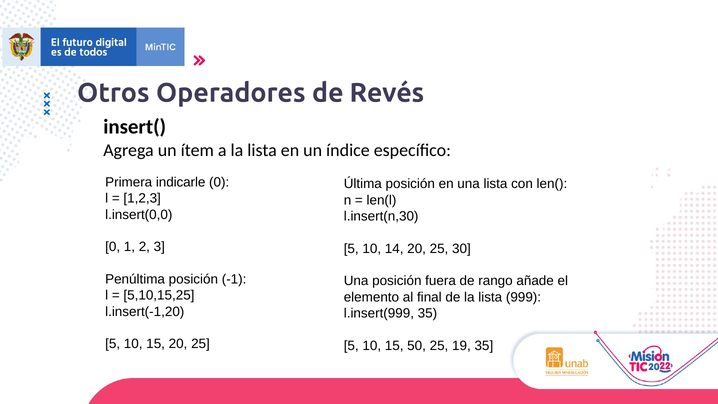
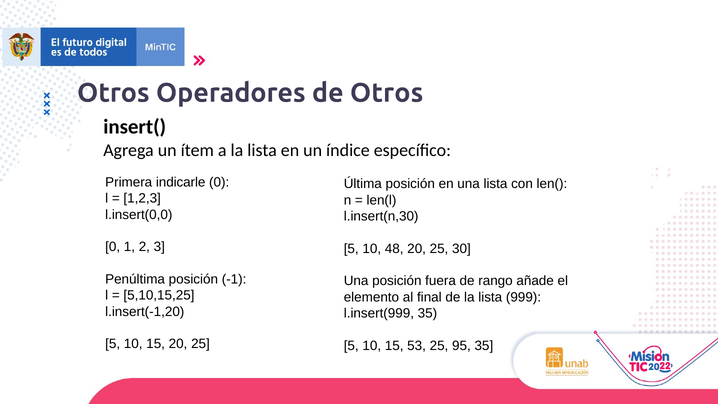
de Revés: Revés -> Otros
14: 14 -> 48
50: 50 -> 53
19: 19 -> 95
